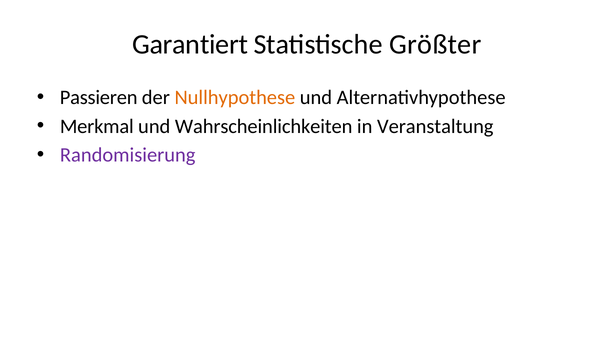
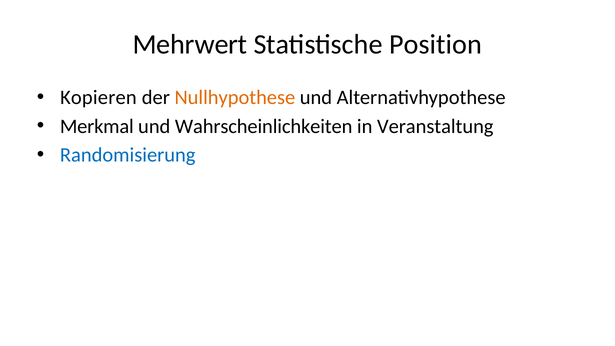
Garantiert: Garantiert -> Mehrwert
Größter: Größter -> Position
Passieren: Passieren -> Kopieren
Randomisierung colour: purple -> blue
